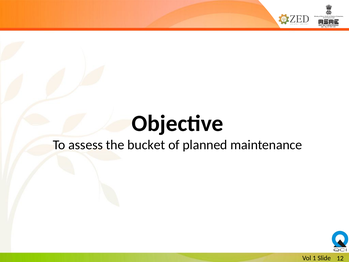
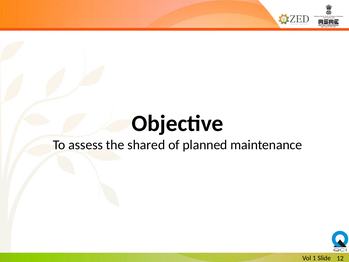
bucket: bucket -> shared
